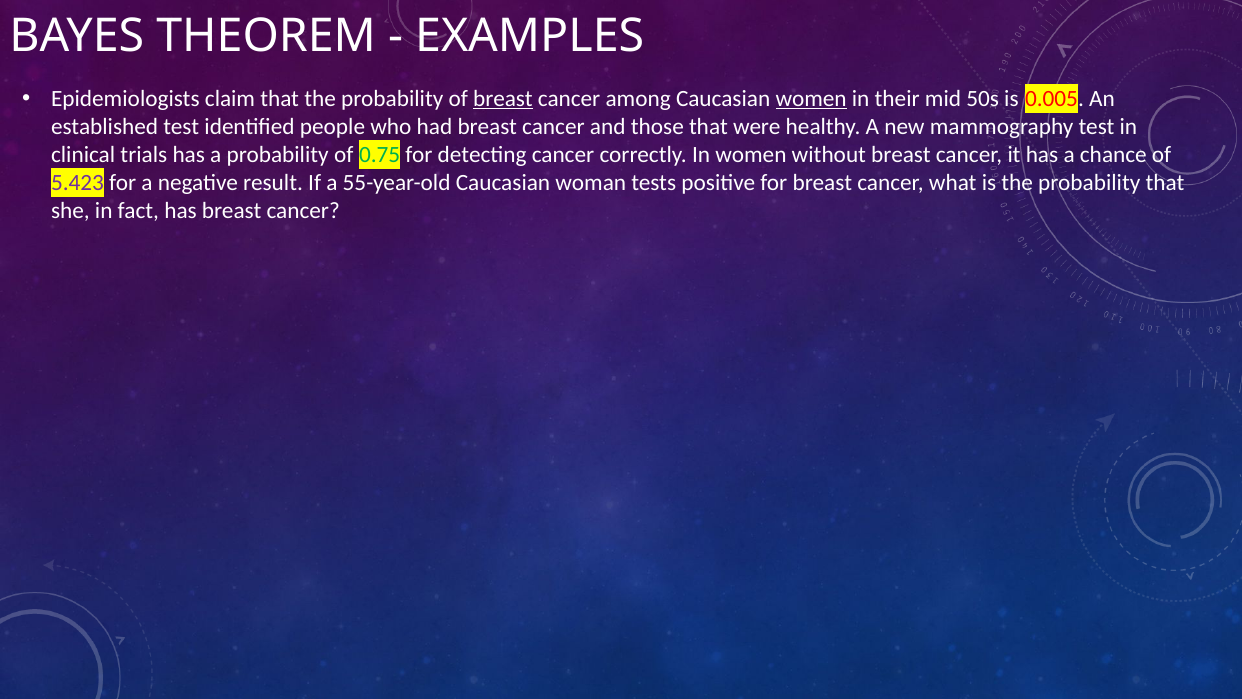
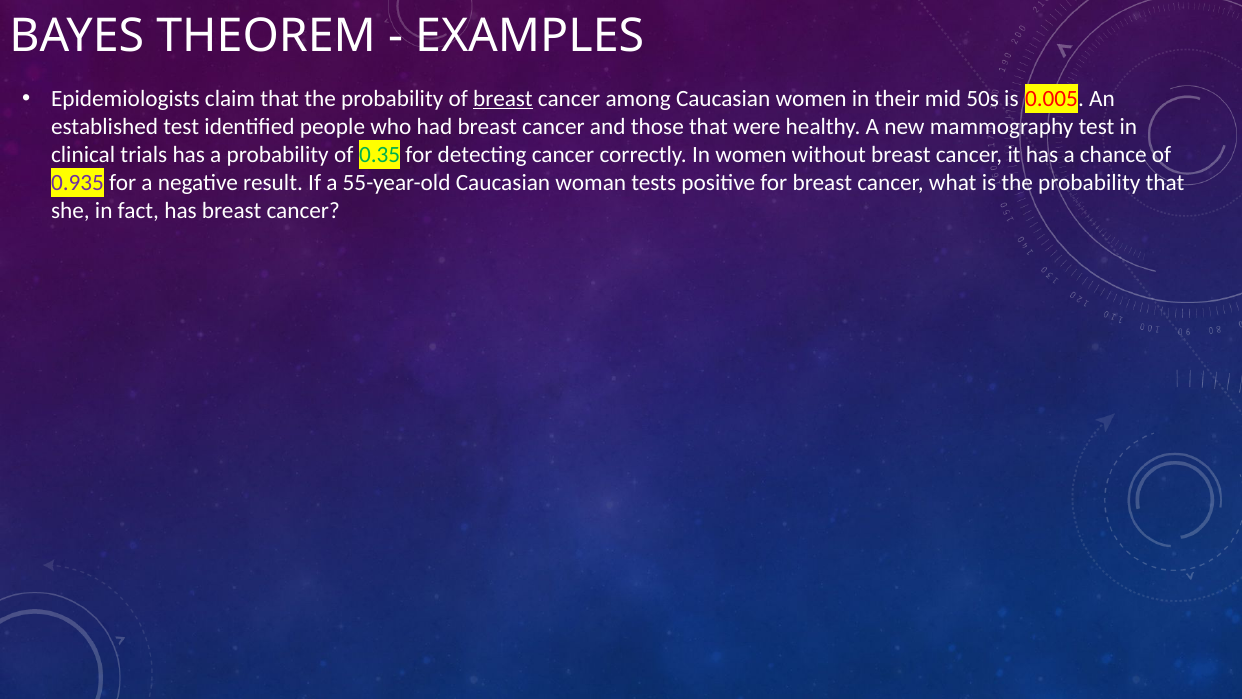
women at (811, 99) underline: present -> none
0.75: 0.75 -> 0.35
5.423: 5.423 -> 0.935
